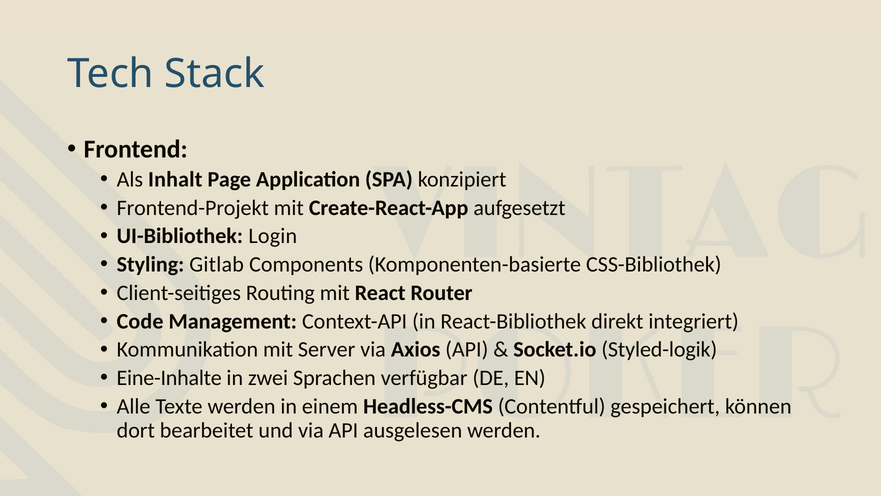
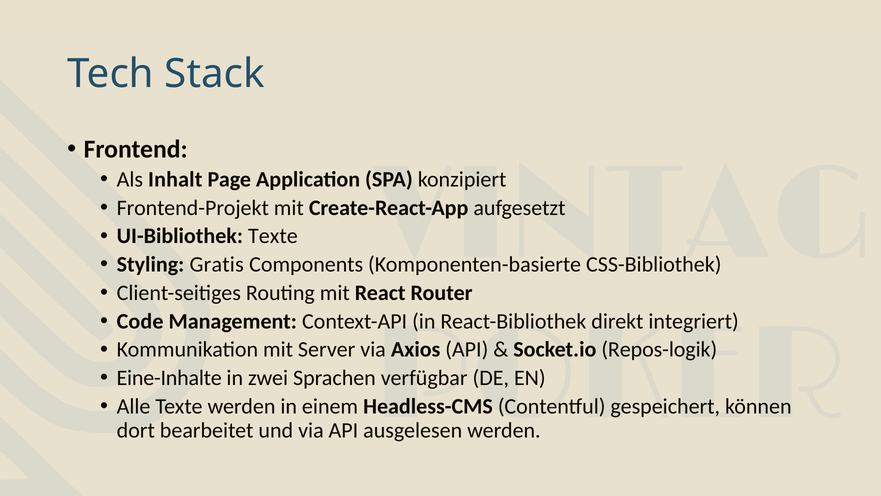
UI-Bibliothek Login: Login -> Texte
Gitlab: Gitlab -> Gratis
Styled-logik: Styled-logik -> Repos-logik
